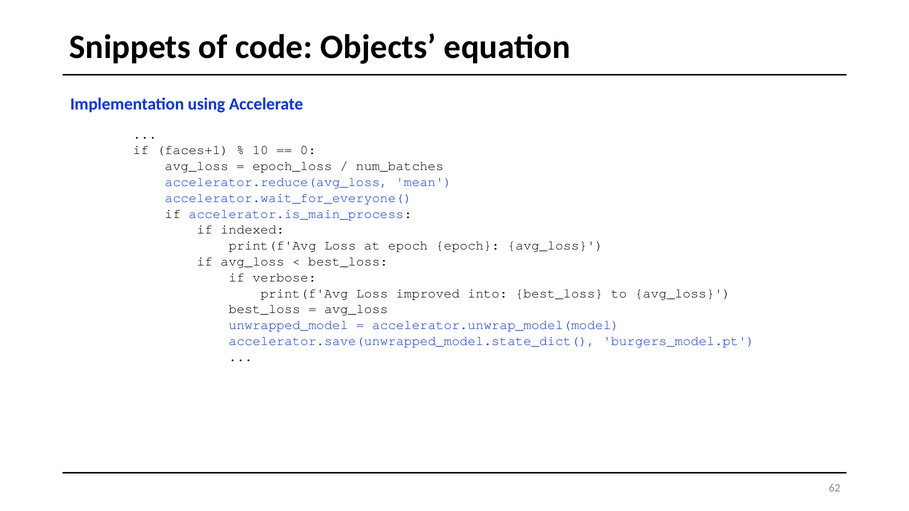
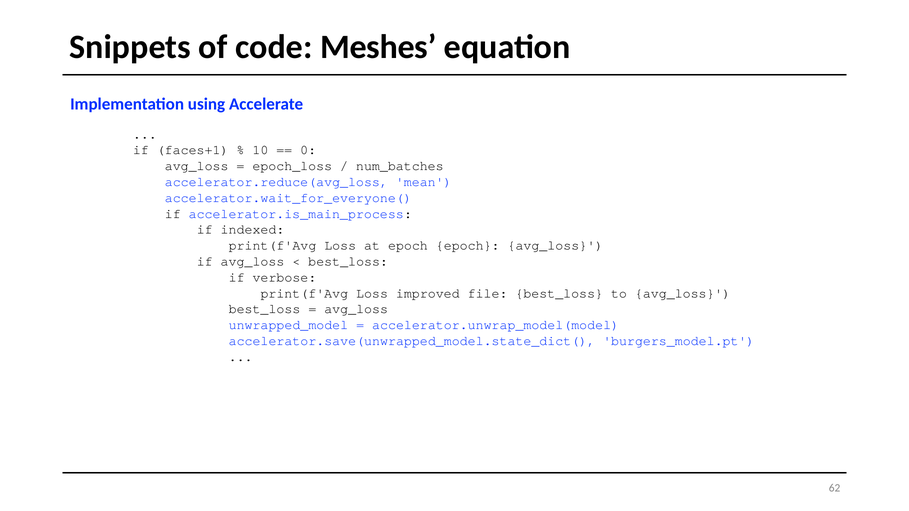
Objects: Objects -> Meshes
into: into -> file
